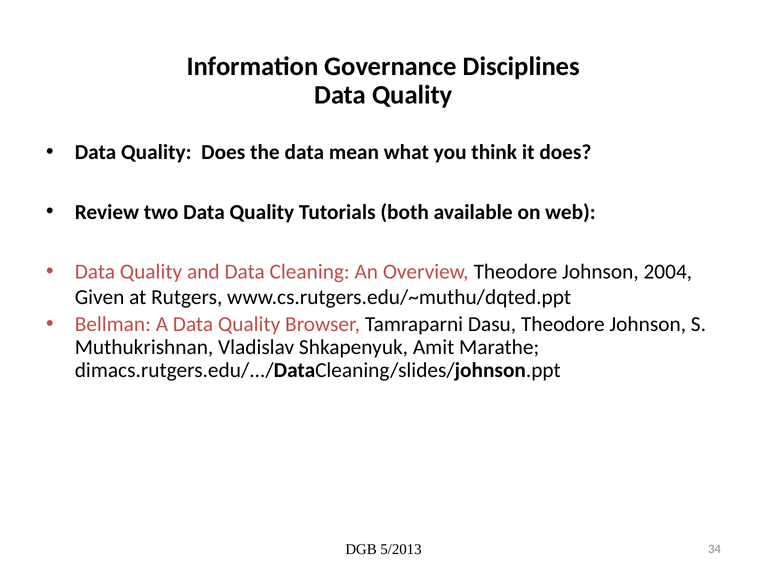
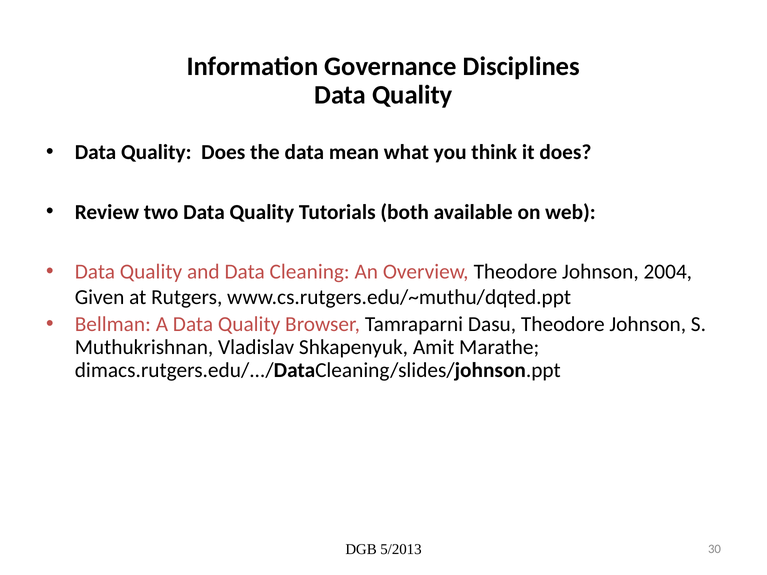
34: 34 -> 30
